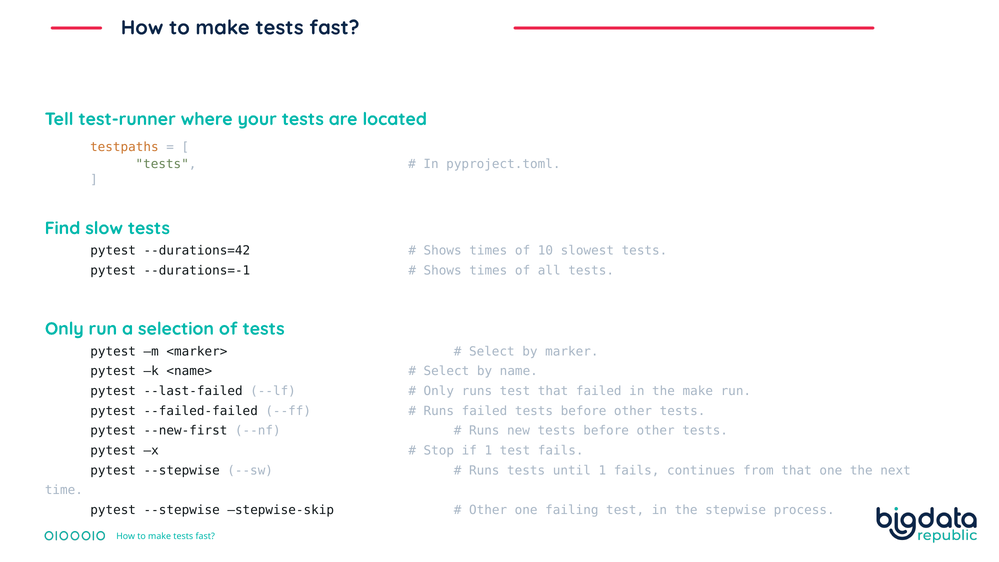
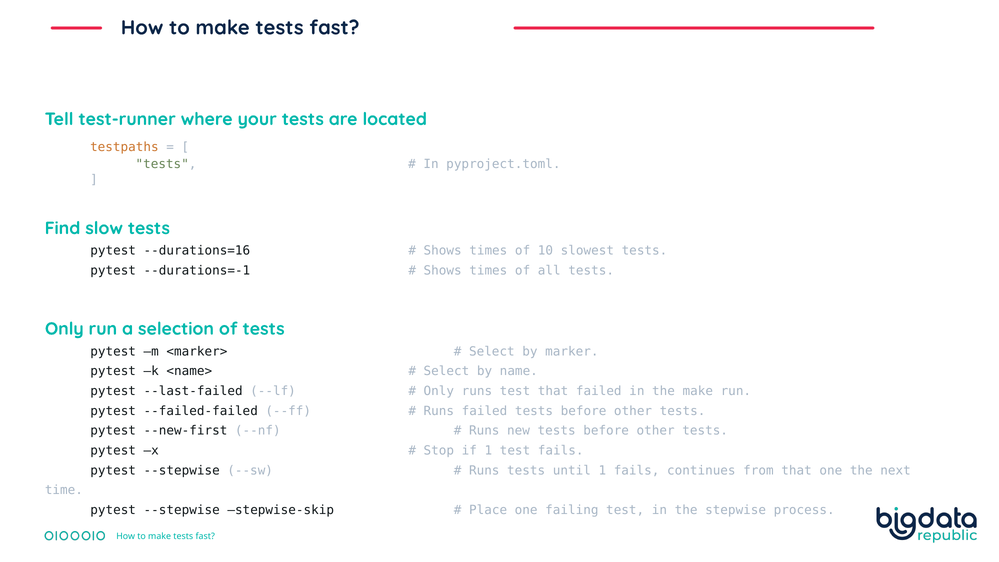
--durations=42: --durations=42 -> --durations=16
Other at (488, 510): Other -> Place
